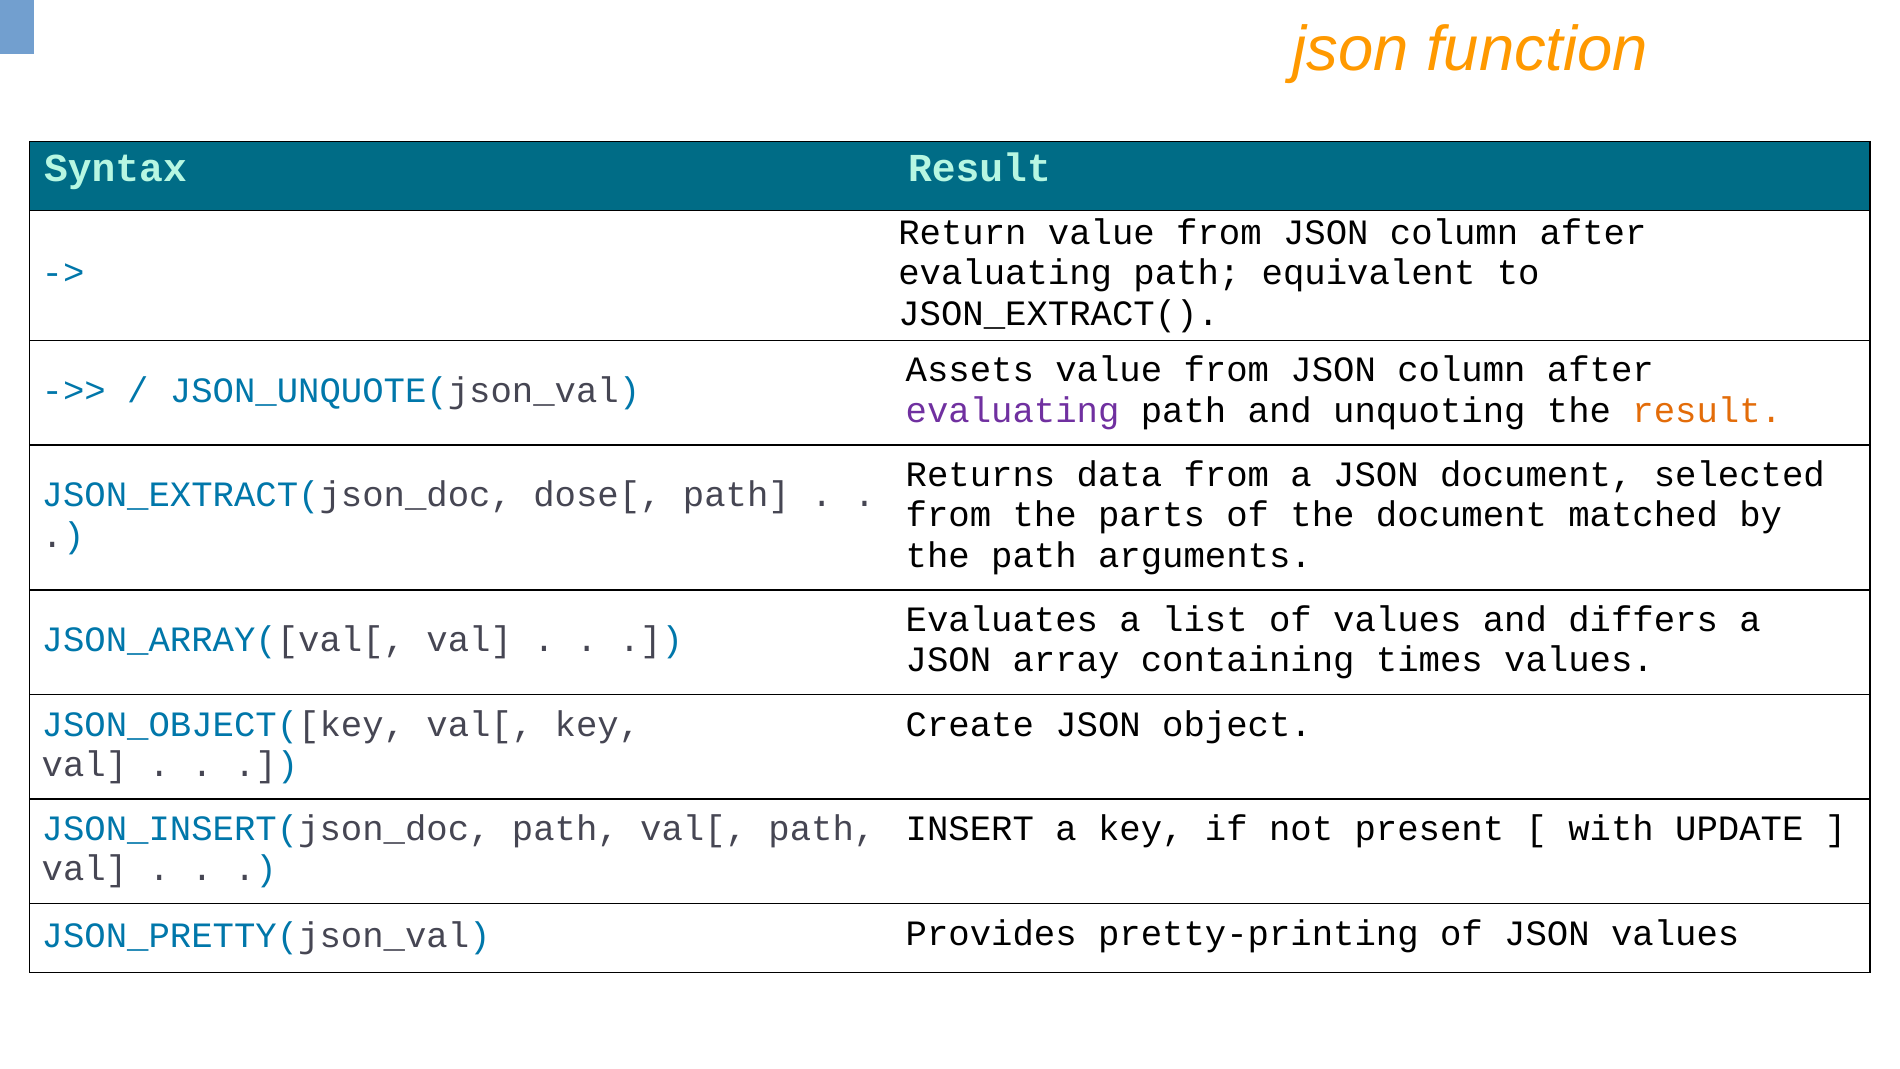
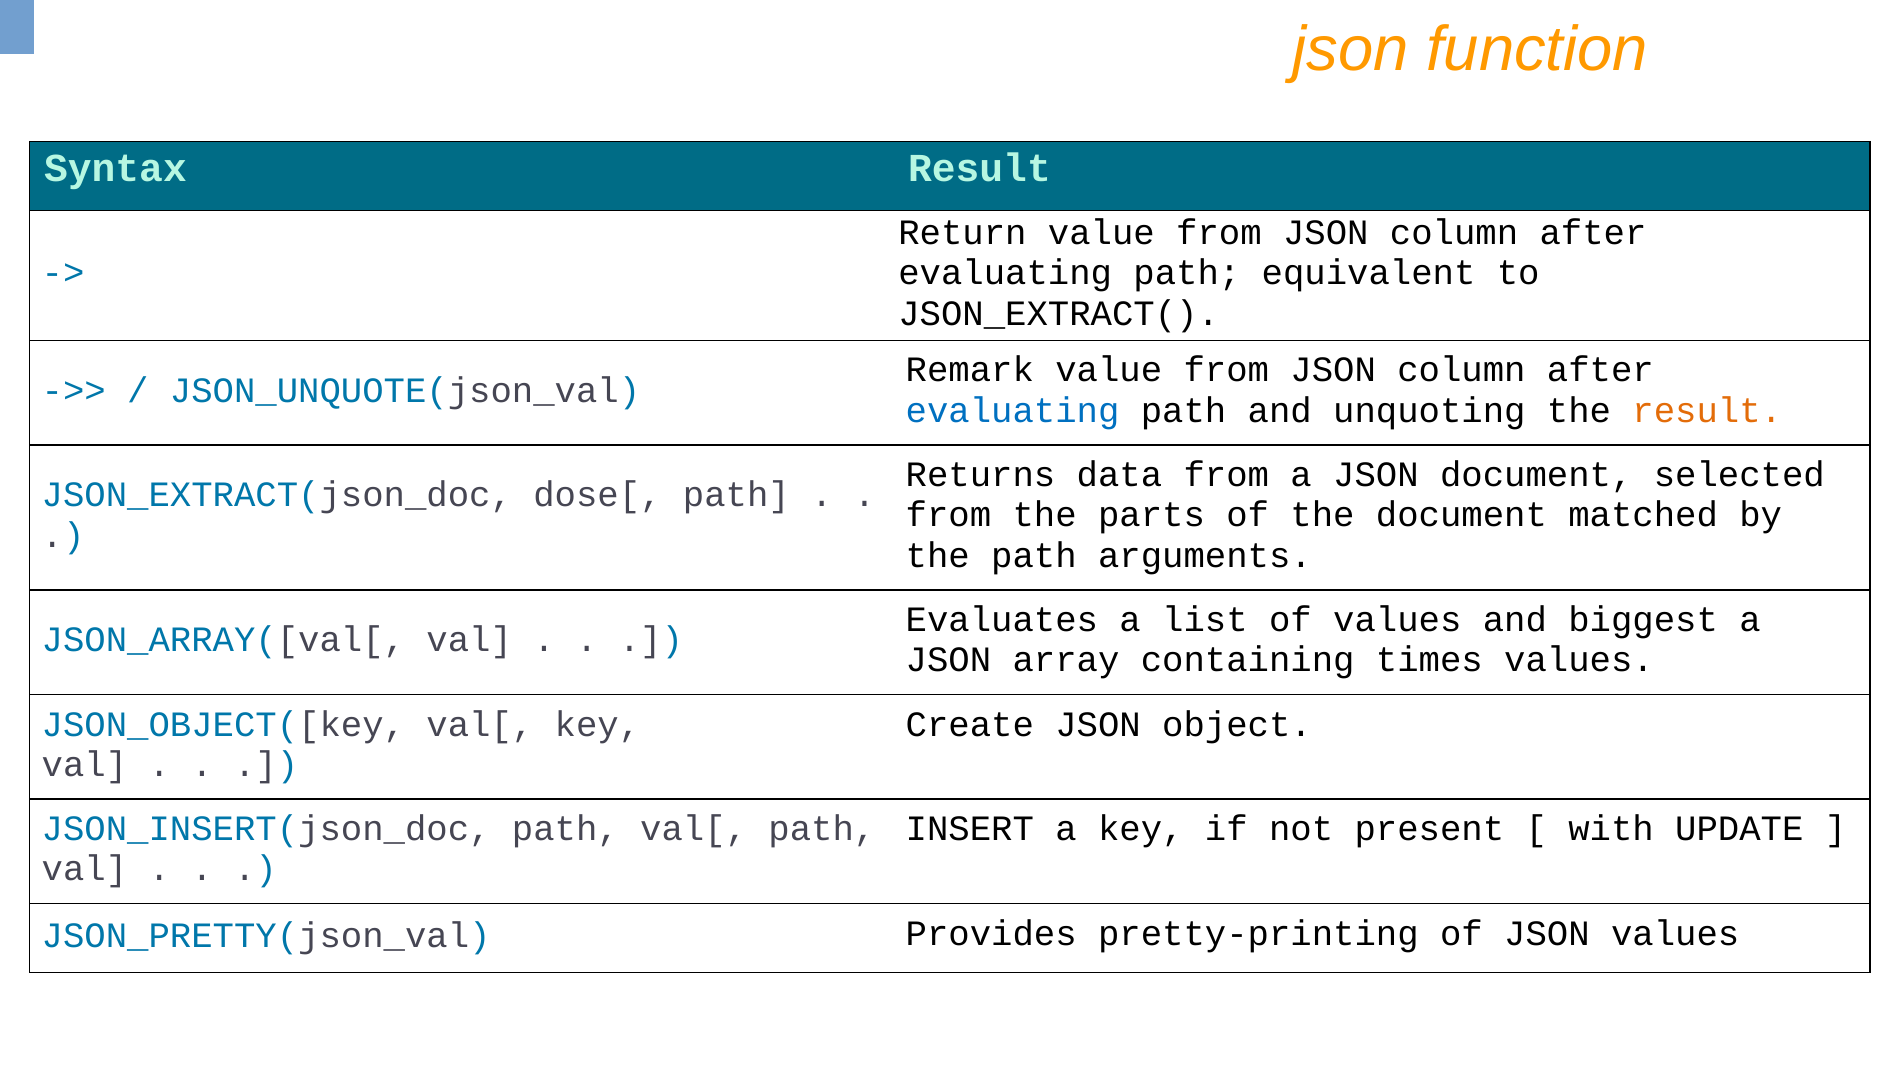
Assets: Assets -> Remark
evaluating at (1013, 411) colour: purple -> blue
differs: differs -> biggest
